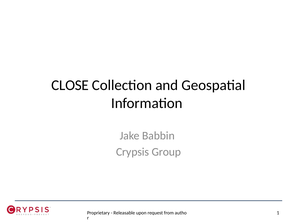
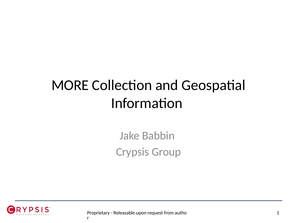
CLOSE: CLOSE -> MORE
